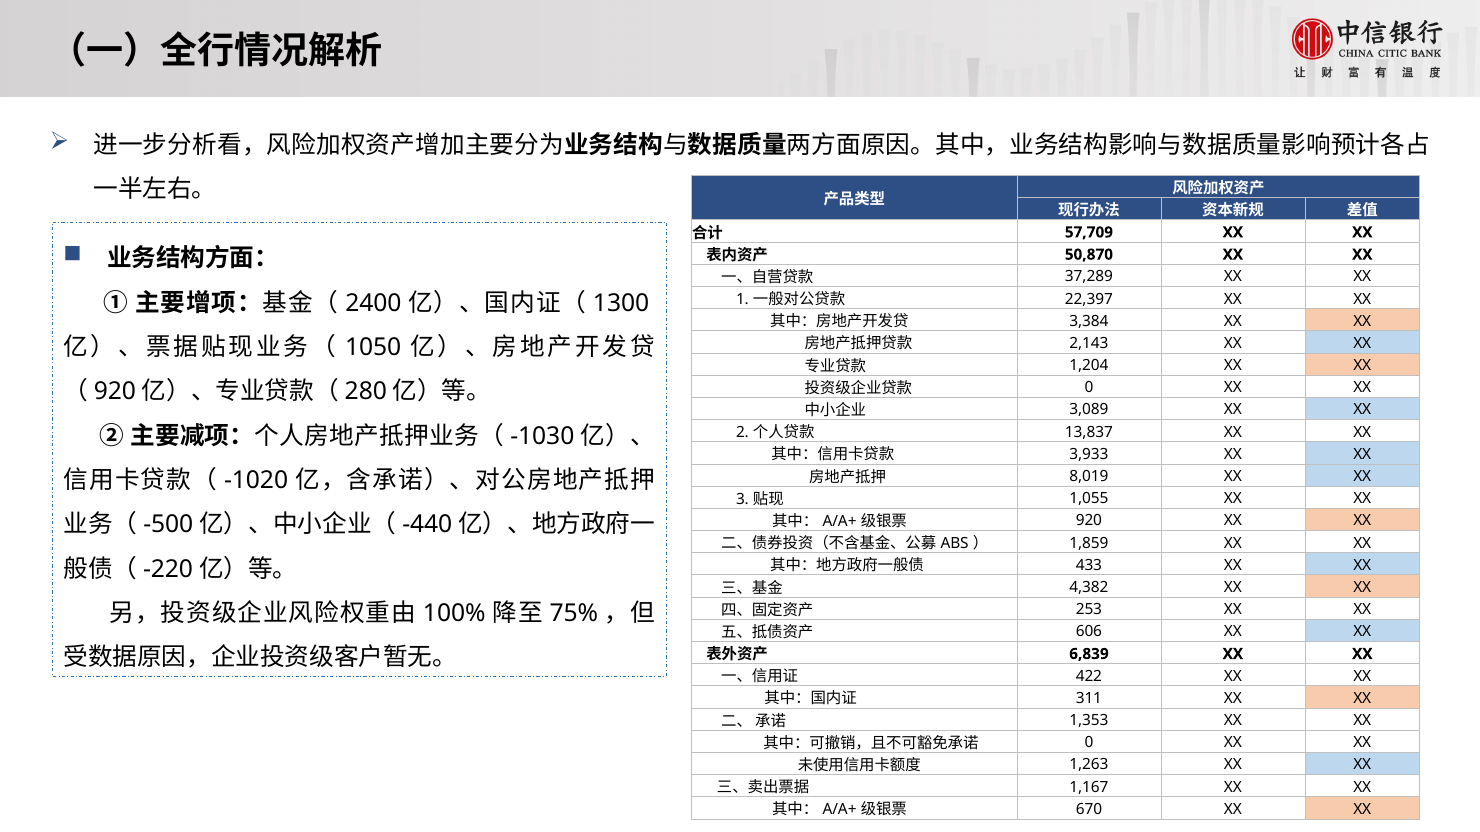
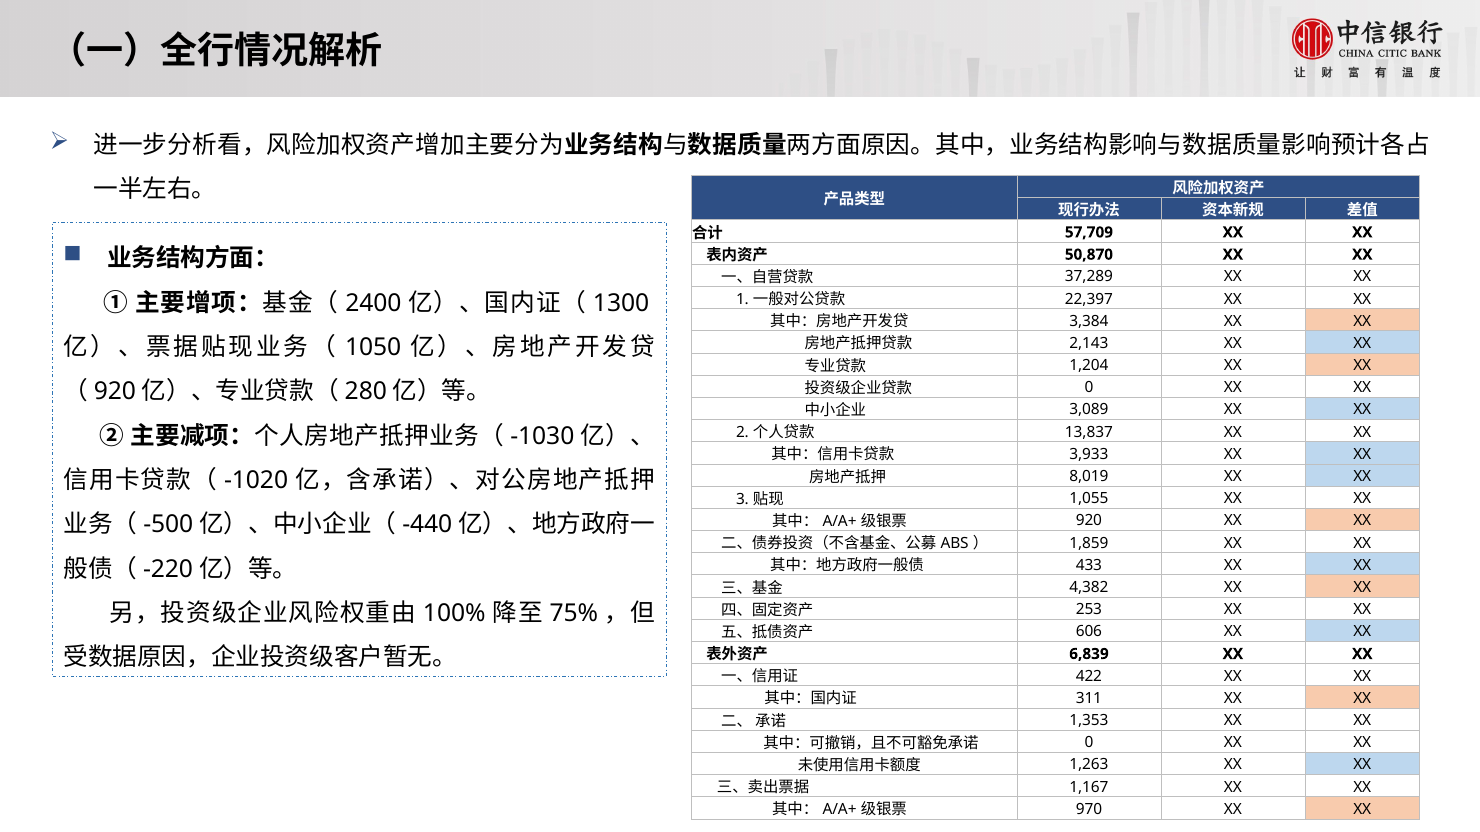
670: 670 -> 970
